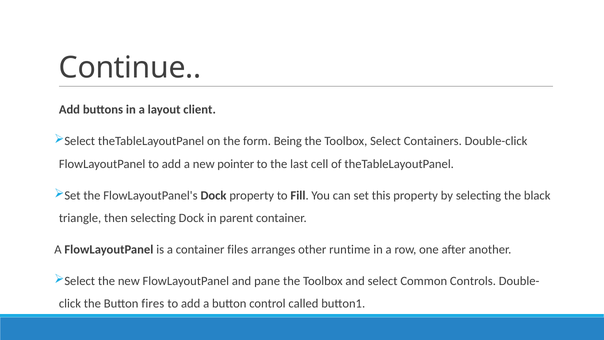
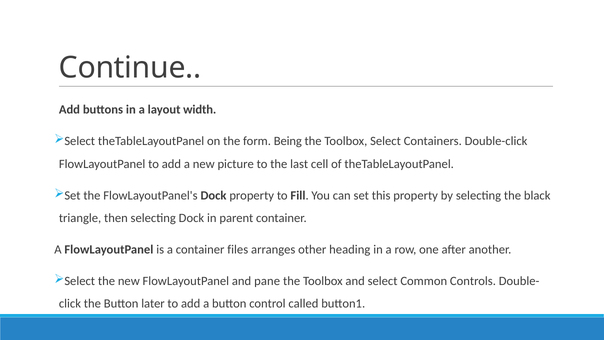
client: client -> width
pointer: pointer -> picture
runtime: runtime -> heading
fires: fires -> later
